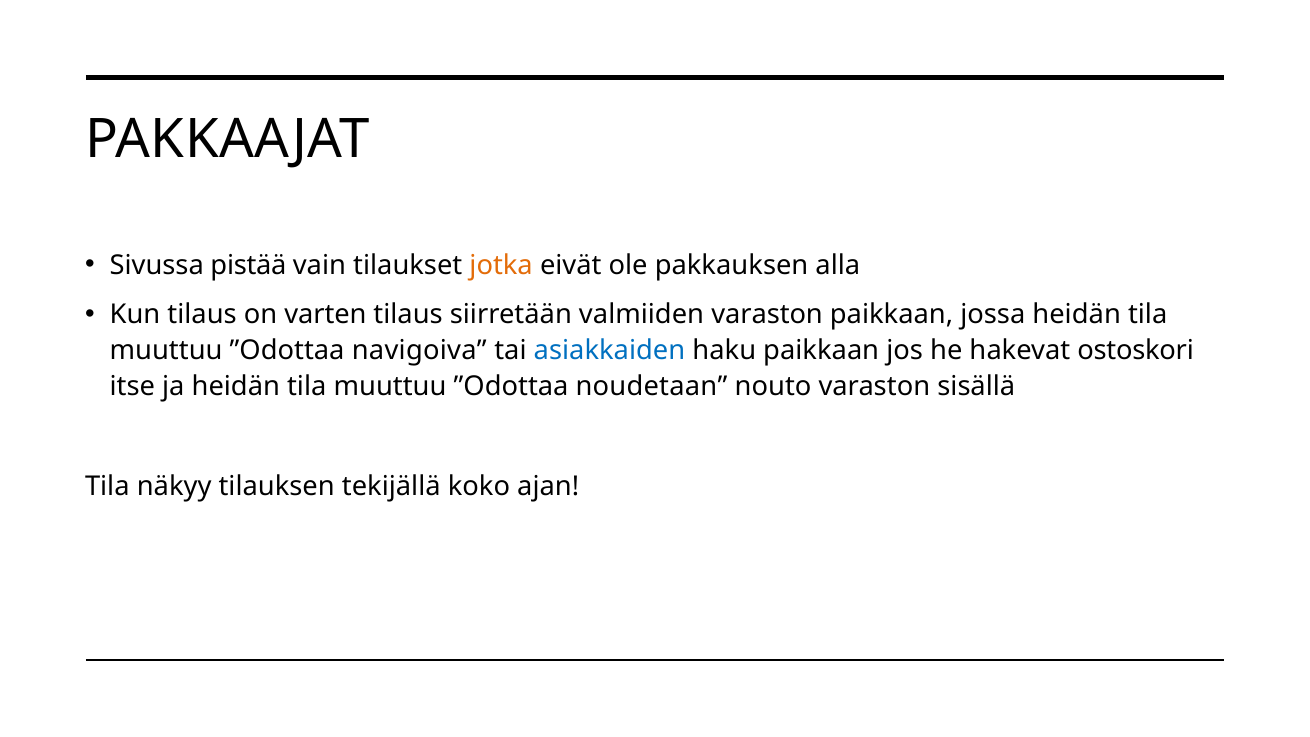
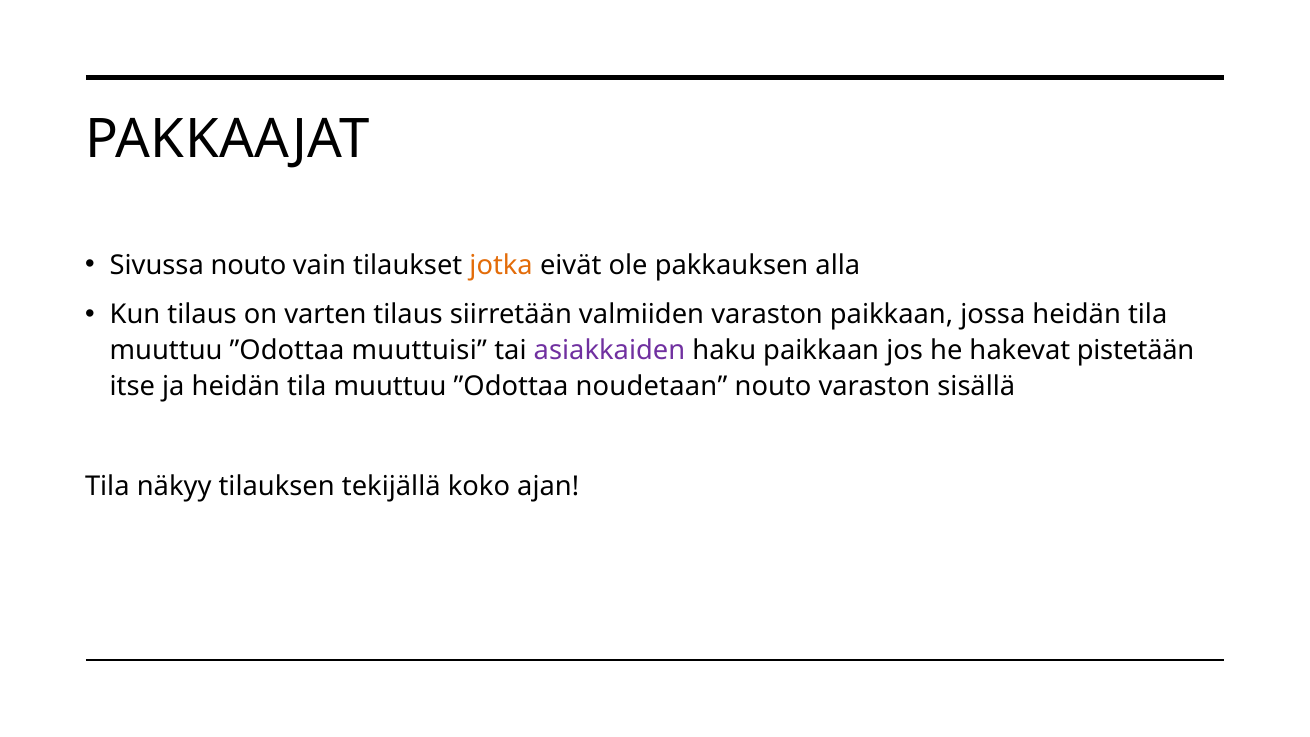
Sivussa pistää: pistää -> nouto
navigoiva: navigoiva -> muuttuisi
asiakkaiden colour: blue -> purple
ostoskori: ostoskori -> pistetään
